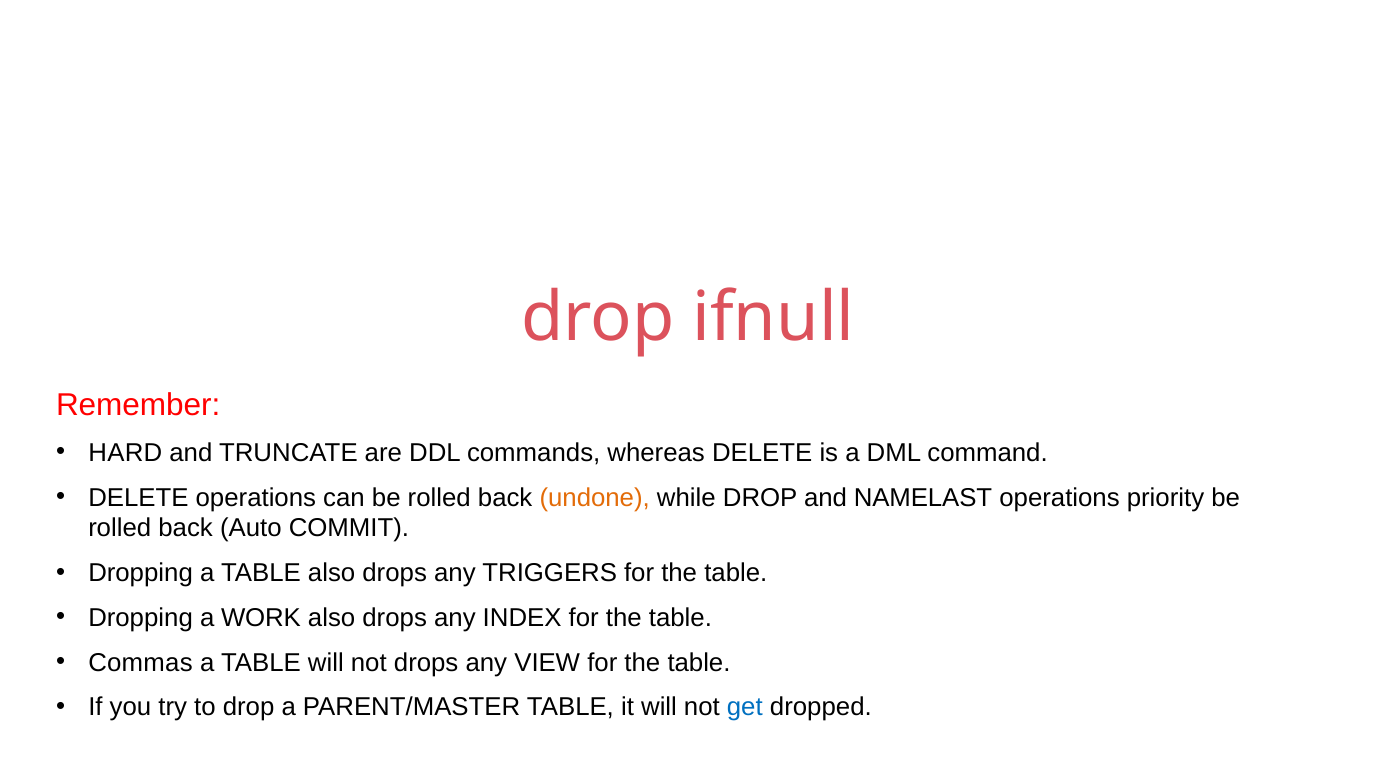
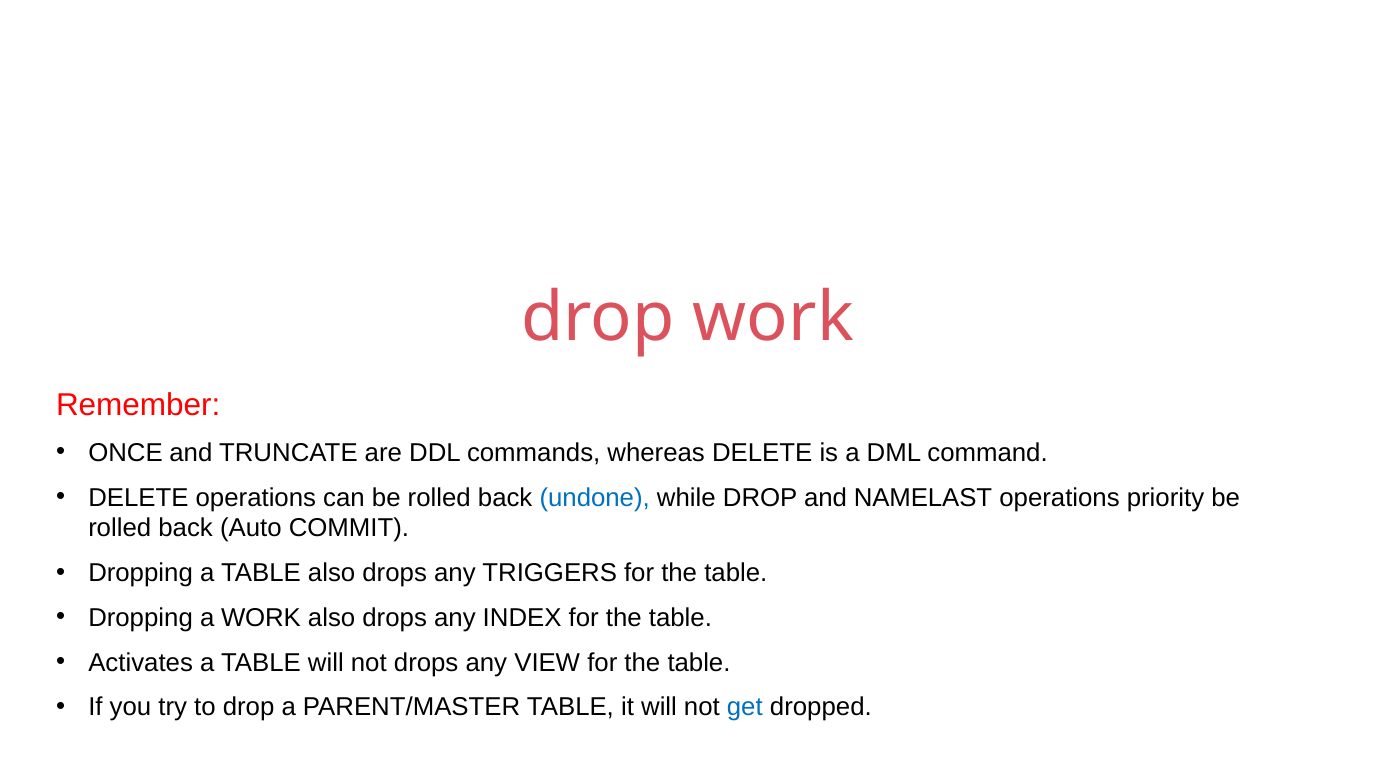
drop ifnull: ifnull -> work
HARD: HARD -> ONCE
undone colour: orange -> blue
Commas: Commas -> Activates
